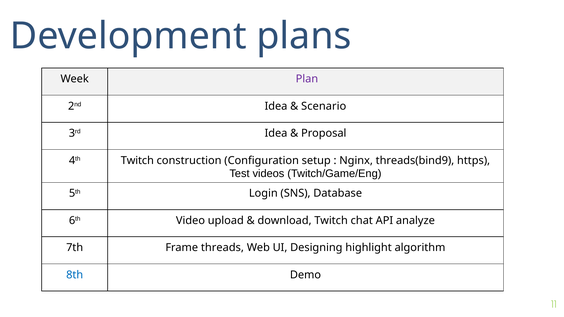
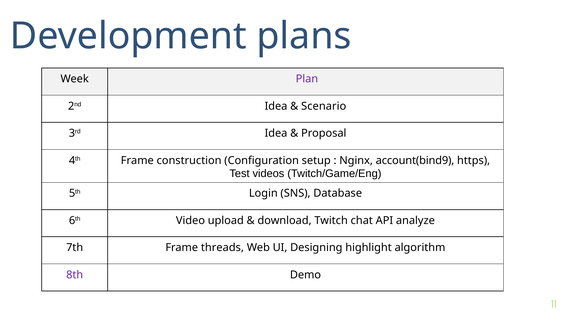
Twitch at (137, 161): Twitch -> Frame
threads(bind9: threads(bind9 -> account(bind9
8th colour: blue -> purple
